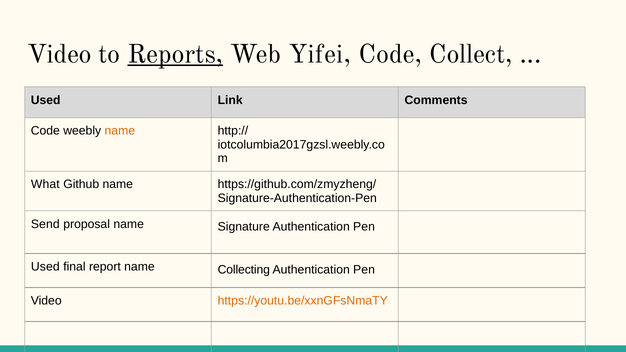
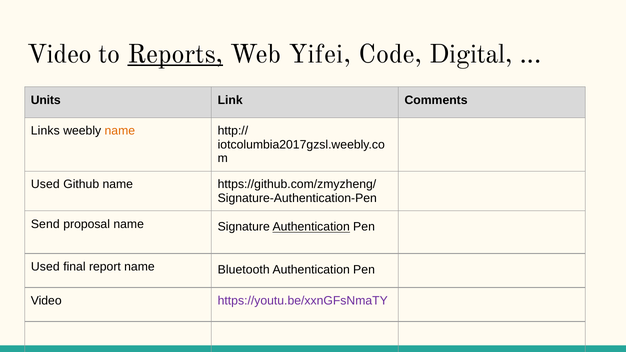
Collect: Collect -> Digital
Used at (46, 100): Used -> Units
Code at (45, 131): Code -> Links
What at (45, 184): What -> Used
Authentication at (311, 227) underline: none -> present
Collecting: Collecting -> Bluetooth
https://youtu.be/xxnGFsNmaTY colour: orange -> purple
